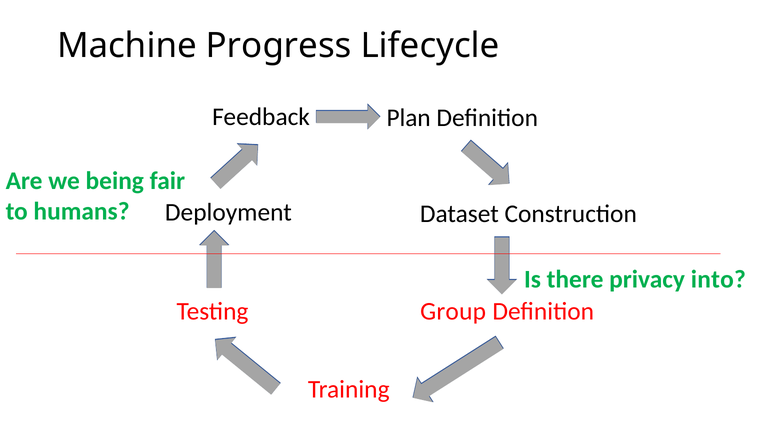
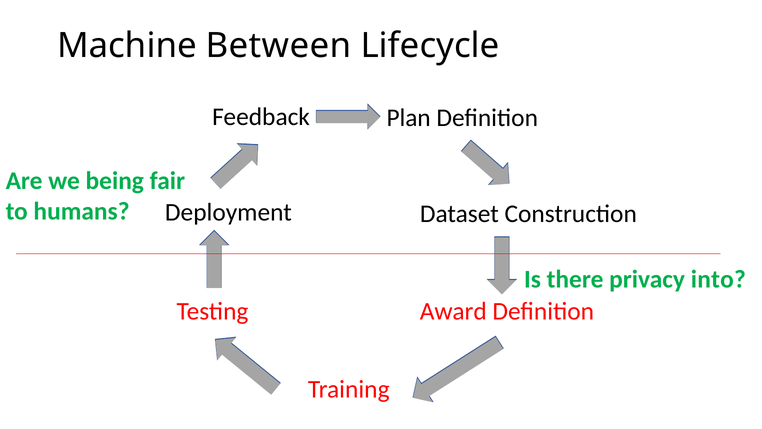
Progress: Progress -> Between
Group: Group -> Award
